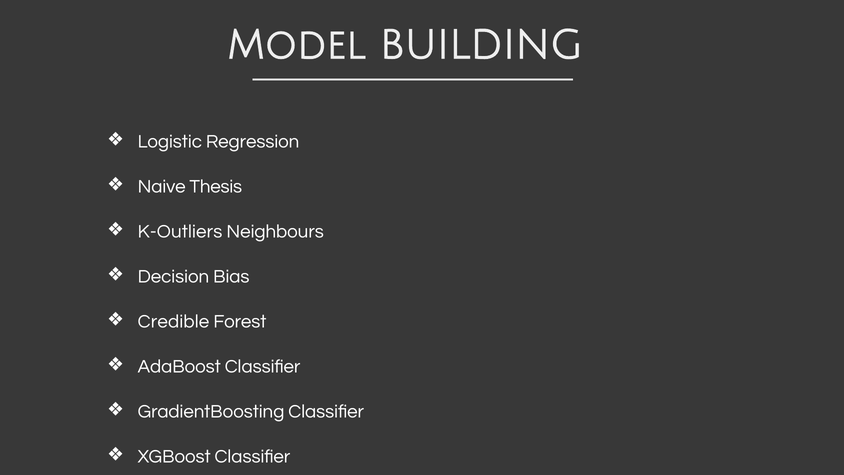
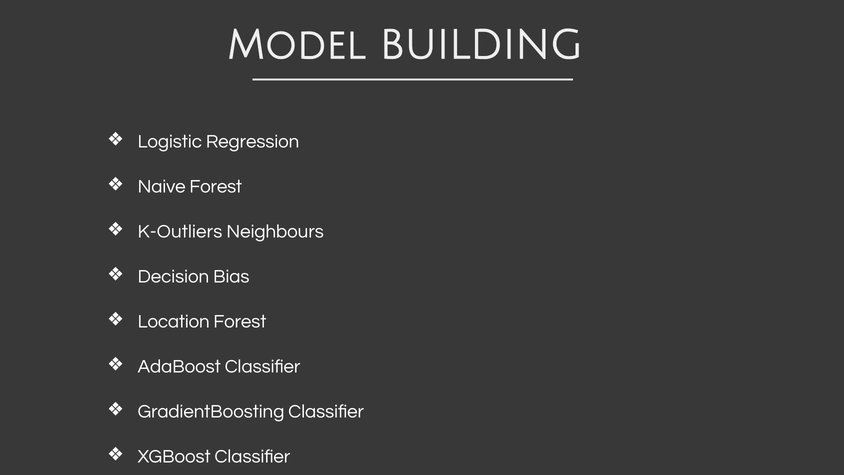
Naive Thesis: Thesis -> Forest
Credible: Credible -> Location
